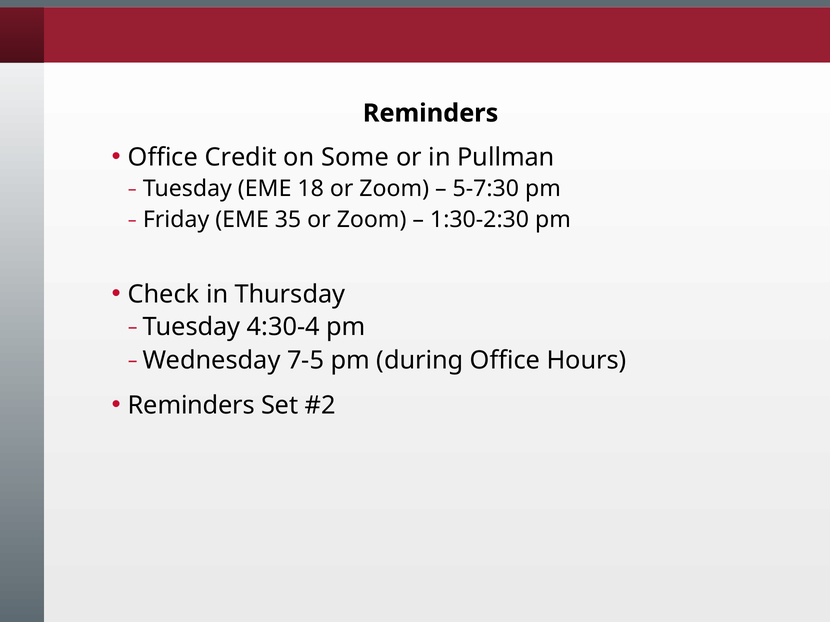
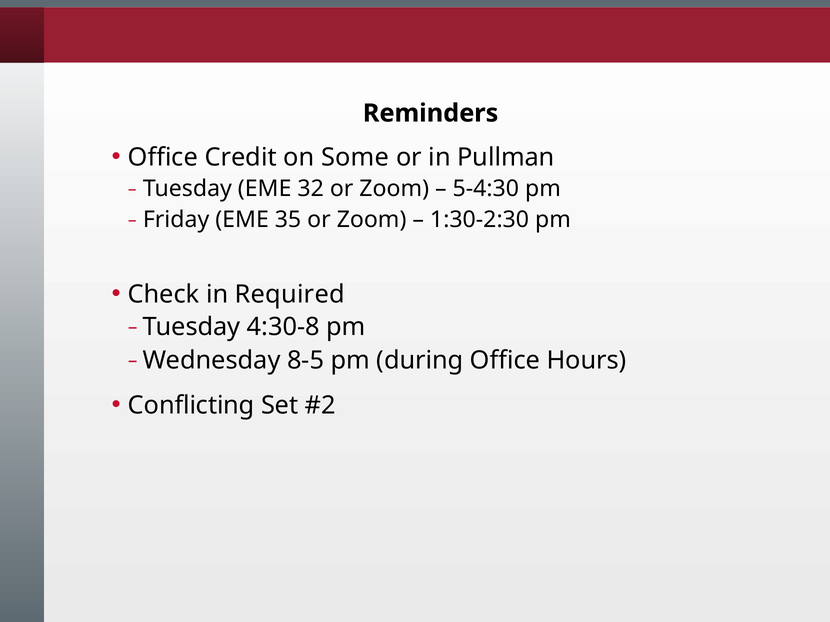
18: 18 -> 32
5-7:30: 5-7:30 -> 5-4:30
Thursday: Thursday -> Required
4:30-4: 4:30-4 -> 4:30-8
7-5: 7-5 -> 8-5
Reminders at (191, 406): Reminders -> Conflicting
